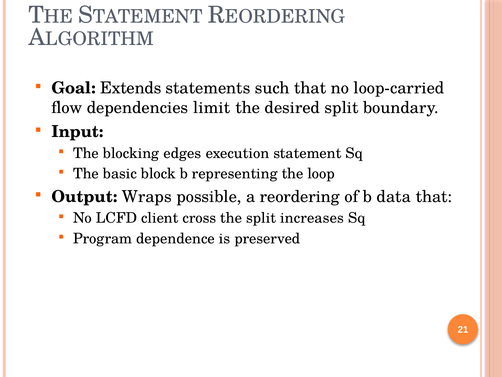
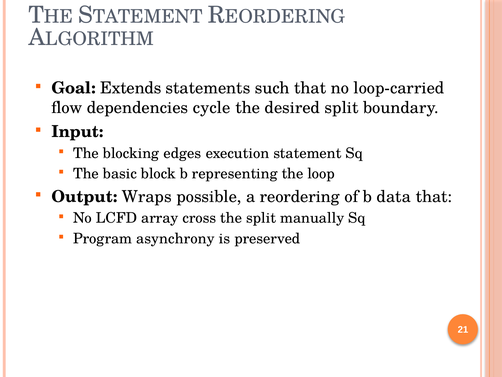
limit: limit -> cycle
client: client -> array
increases: increases -> manually
dependence: dependence -> asynchrony
